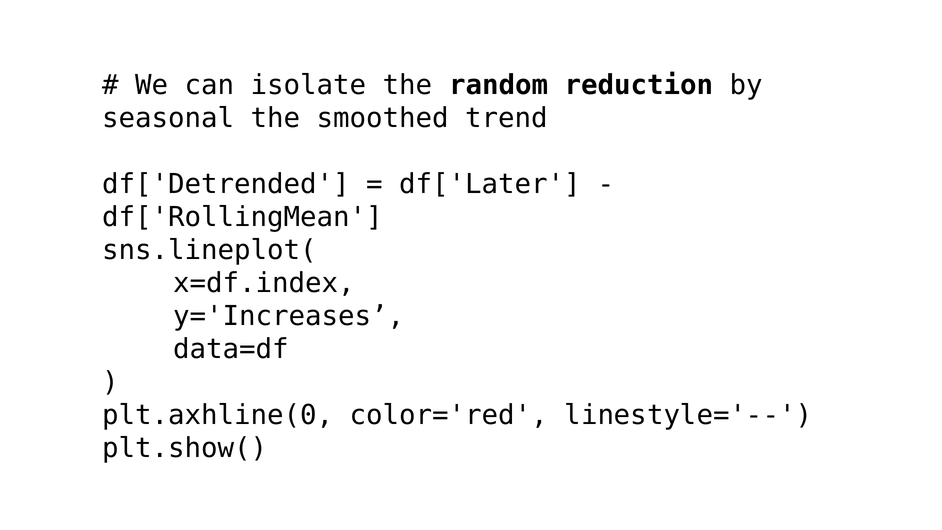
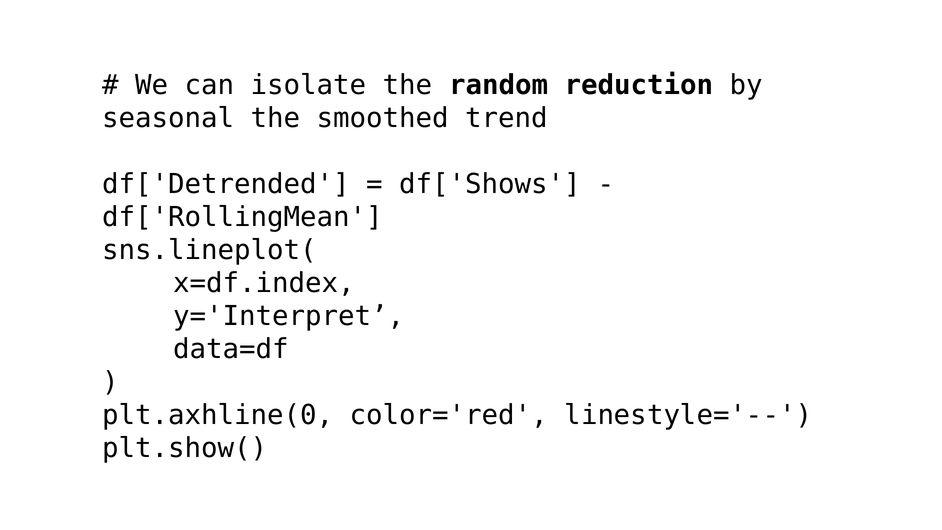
df['Later: df['Later -> df['Shows
y='Increases: y='Increases -> y='Interpret
